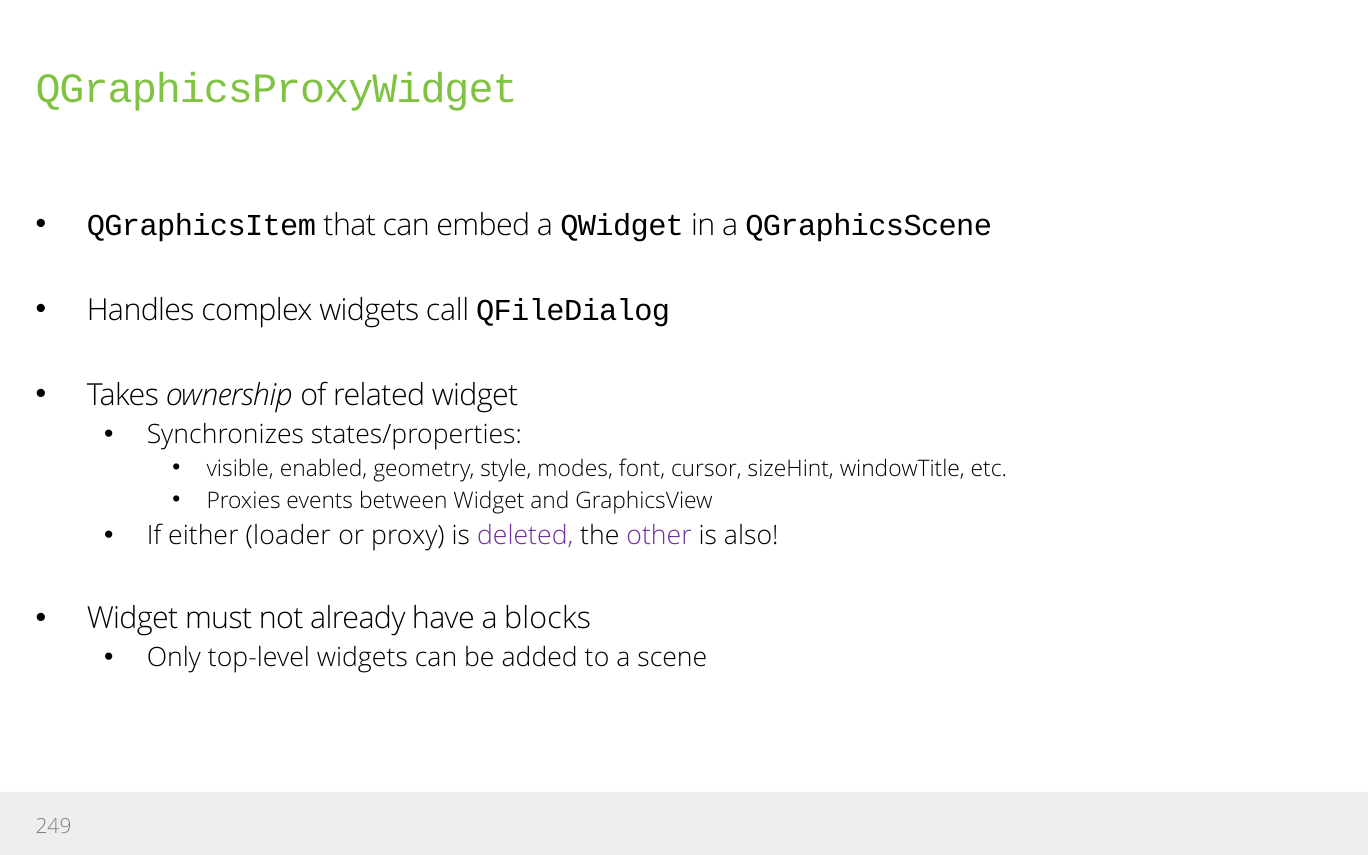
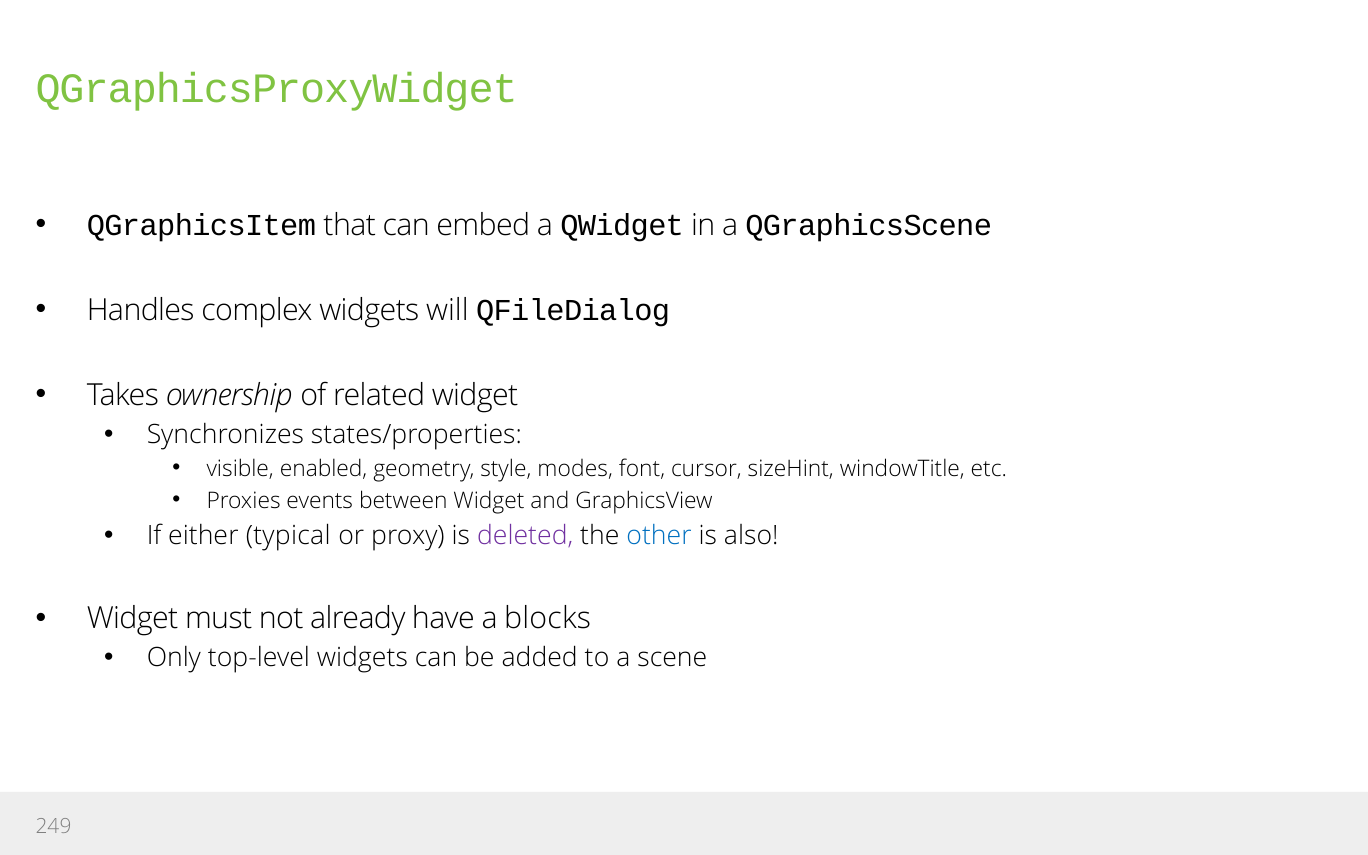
call: call -> will
loader: loader -> typical
other colour: purple -> blue
